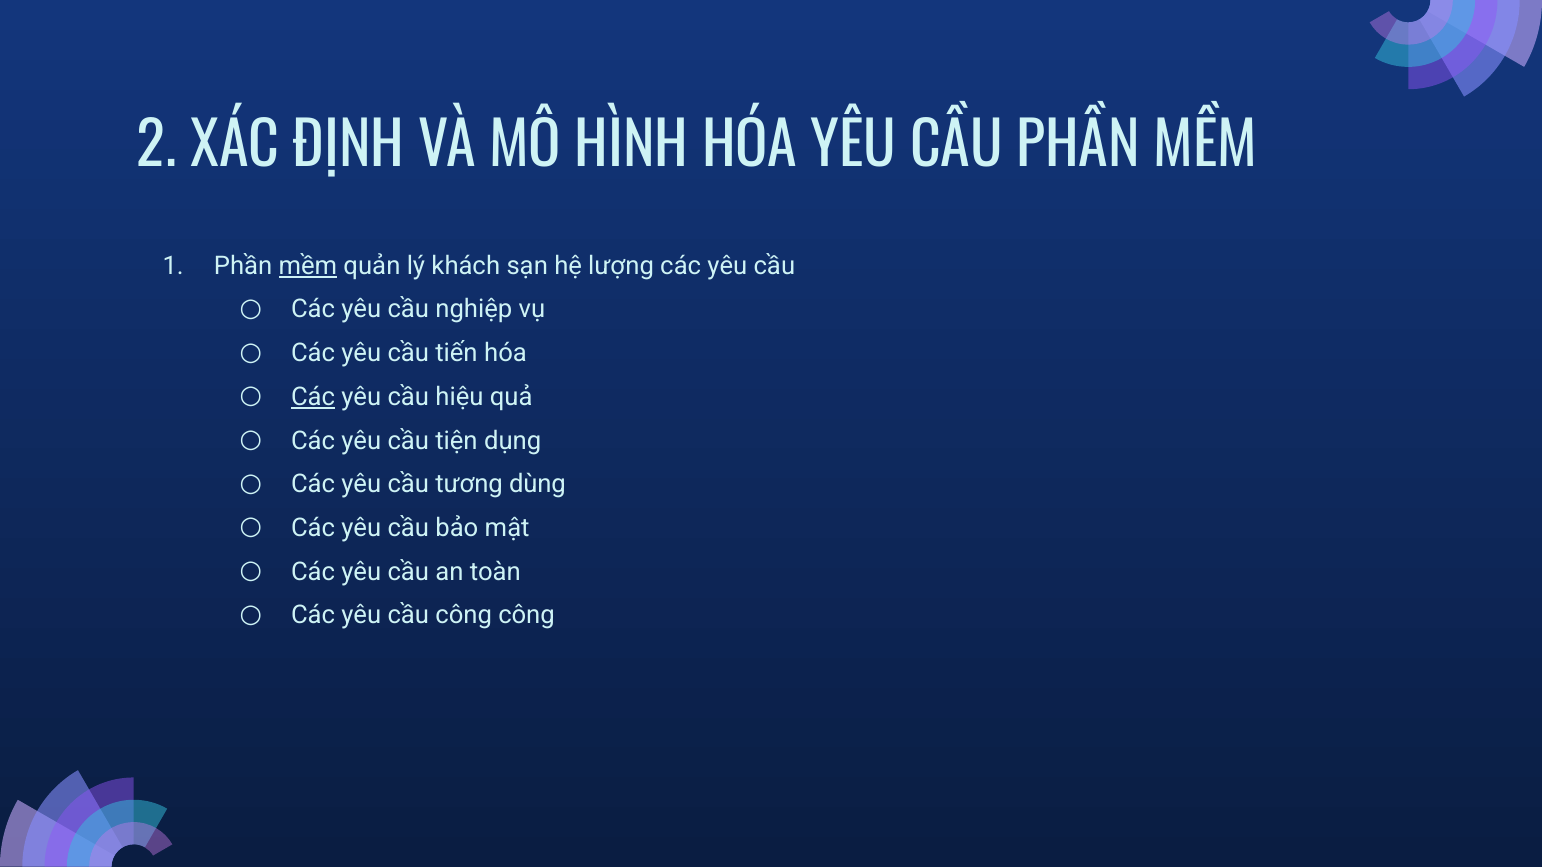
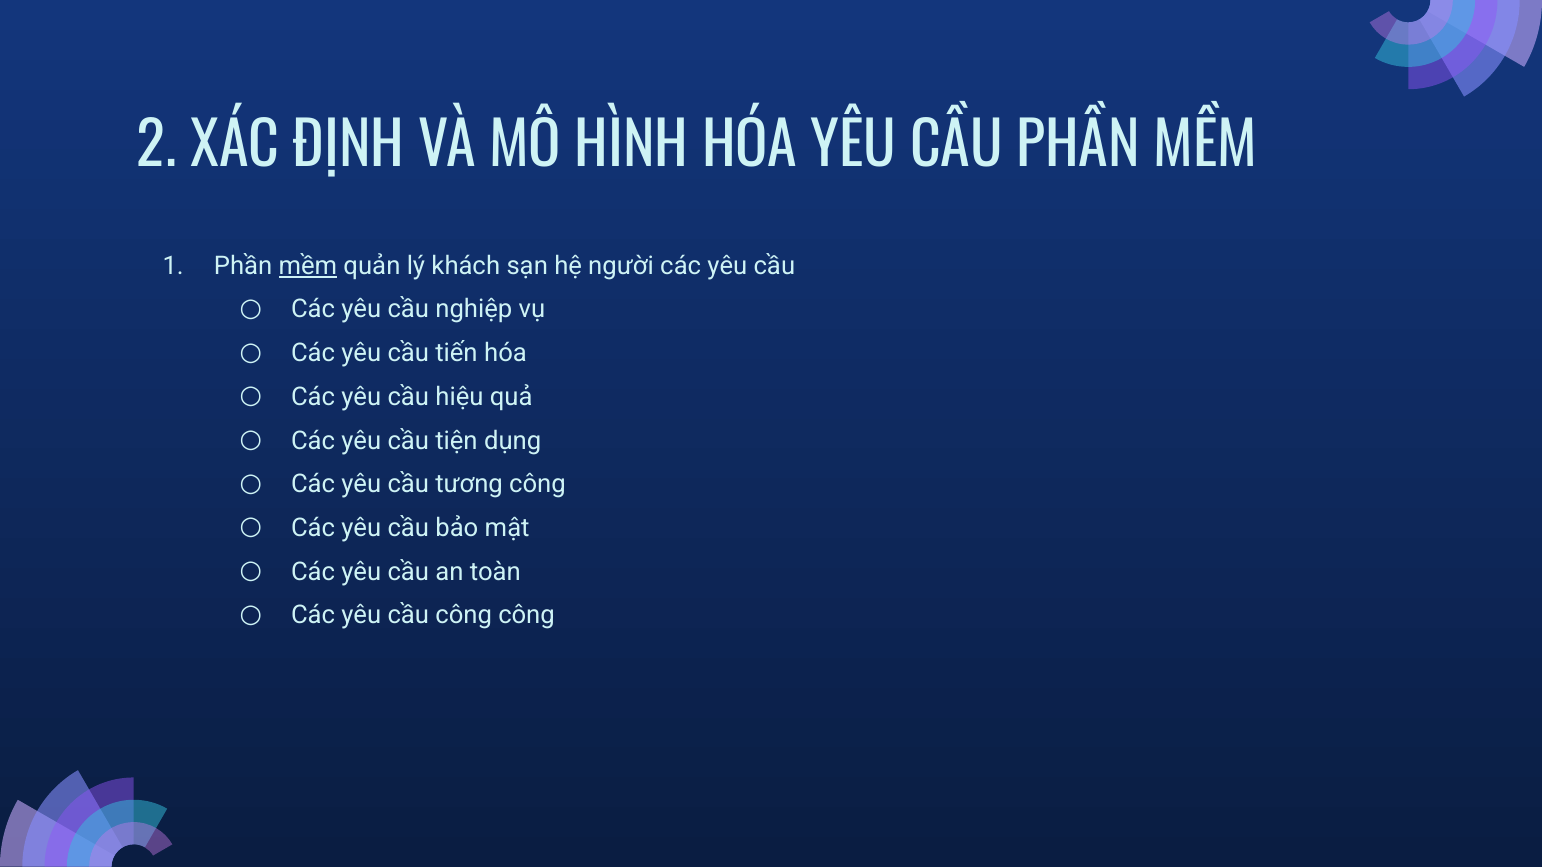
lượng: lượng -> người
Các at (313, 397) underline: present -> none
tương dùng: dùng -> công
